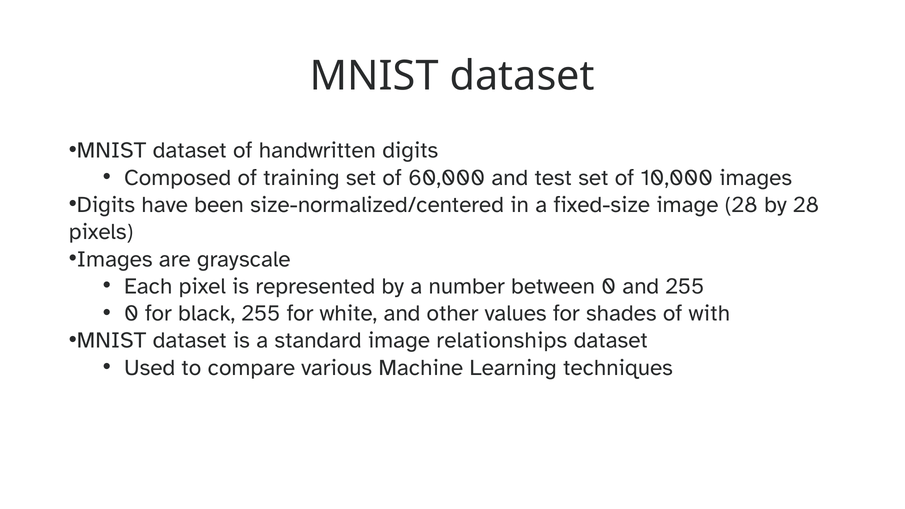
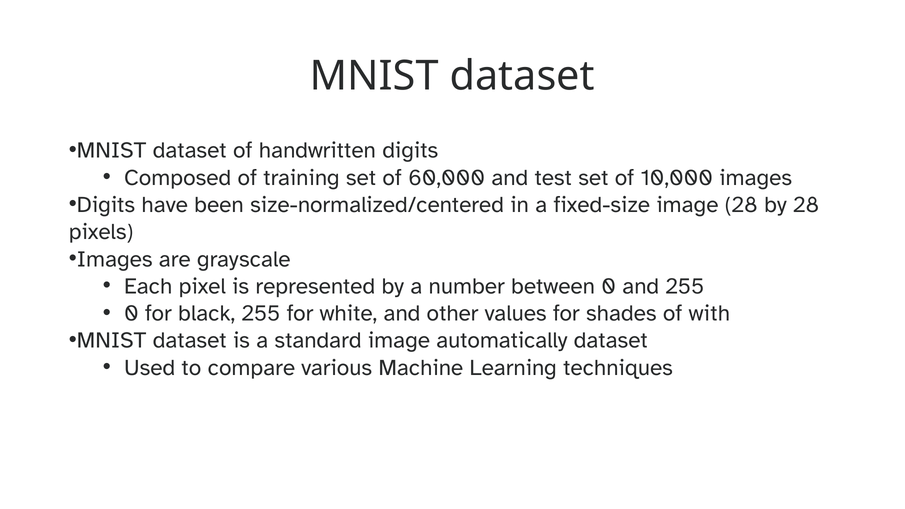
relationships: relationships -> automatically
